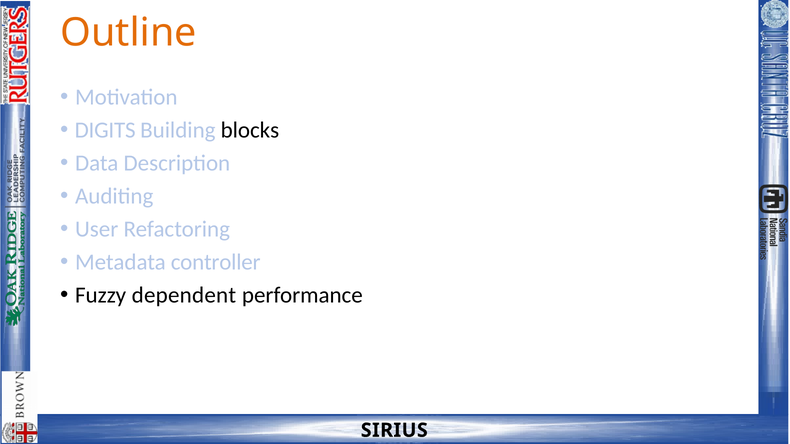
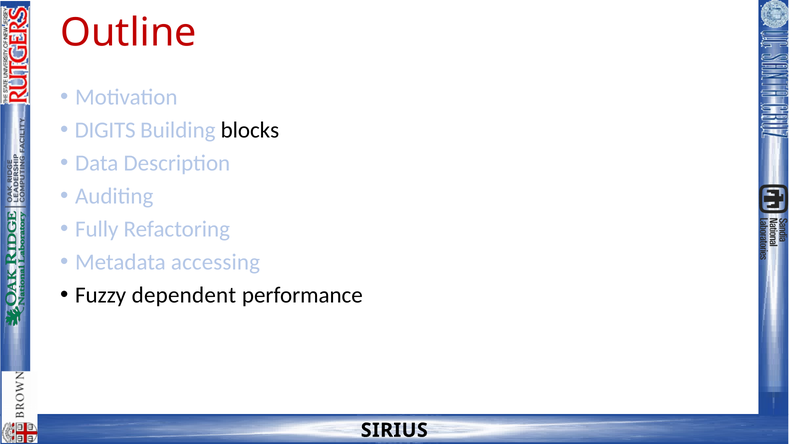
Outline colour: orange -> red
User: User -> Fully
controller: controller -> accessing
